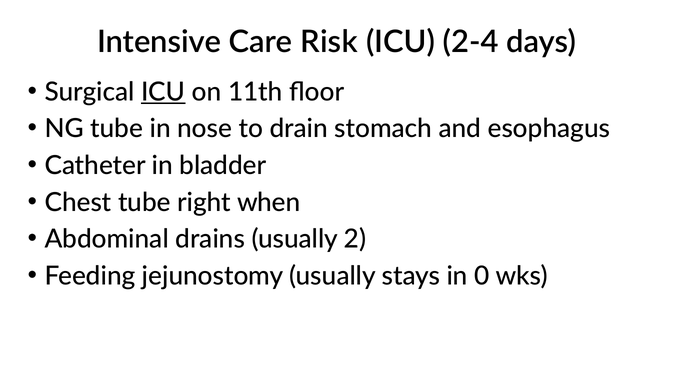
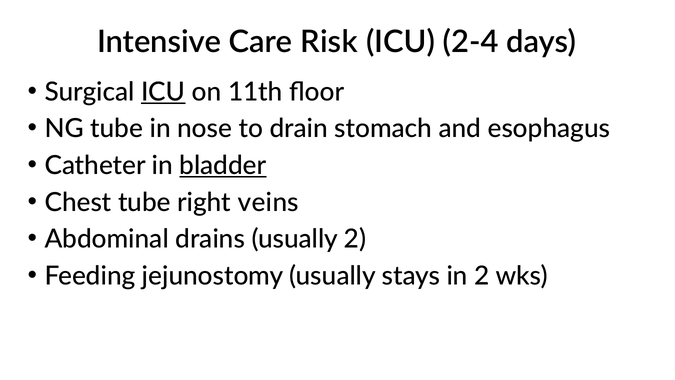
bladder underline: none -> present
when: when -> veins
in 0: 0 -> 2
